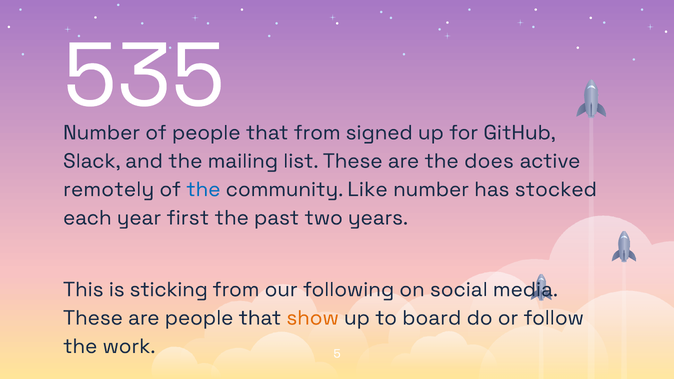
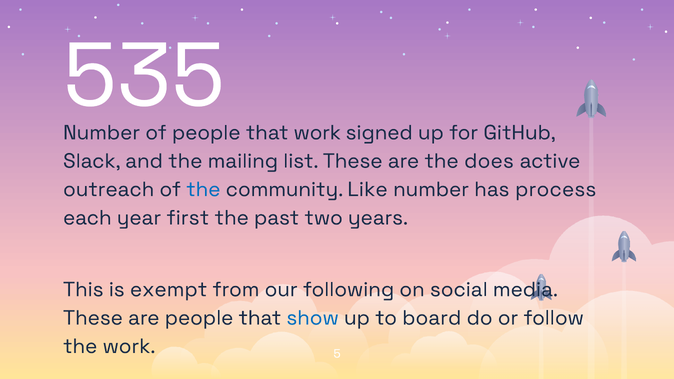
that from: from -> work
remotely: remotely -> outreach
stocked: stocked -> process
sticking: sticking -> exempt
show colour: orange -> blue
